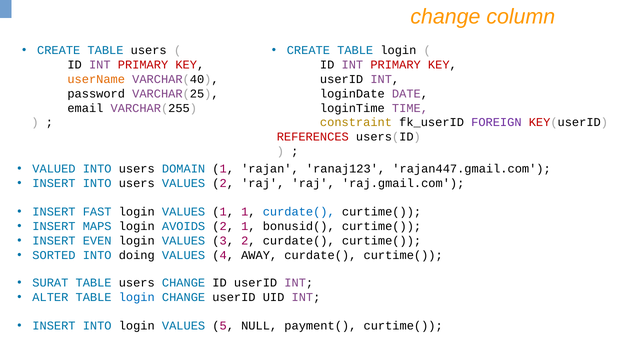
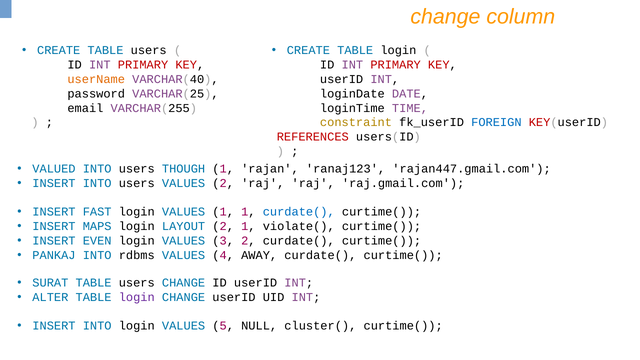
FOREIGN colour: purple -> blue
DOMAIN: DOMAIN -> THOUGH
AVOIDS: AVOIDS -> LAYOUT
bonusid(: bonusid( -> violate(
SORTED: SORTED -> PANKAJ
doing: doing -> rdbms
login at (137, 297) colour: blue -> purple
payment(: payment( -> cluster(
